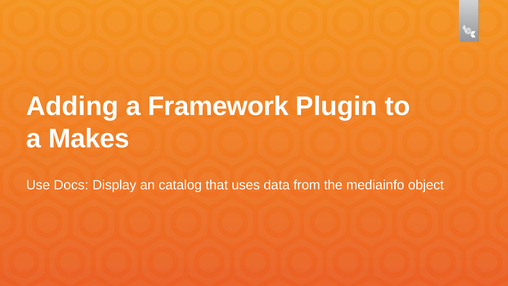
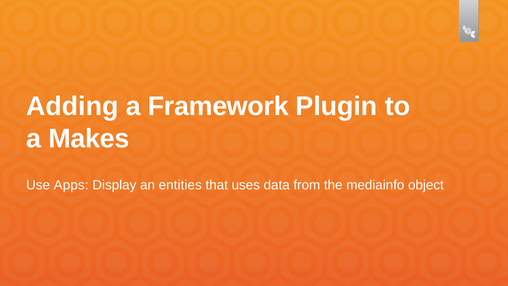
Docs: Docs -> Apps
catalog: catalog -> entities
